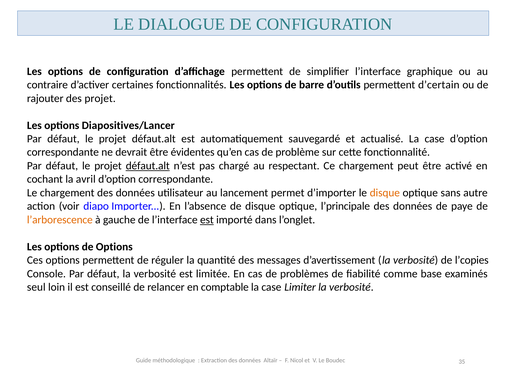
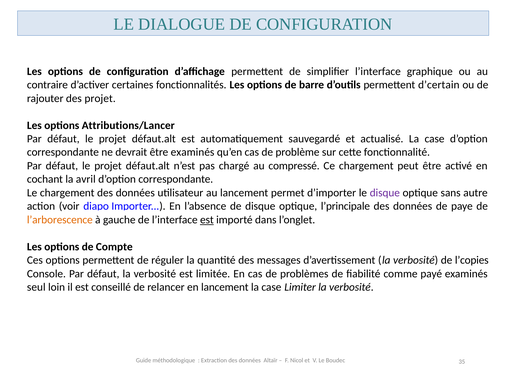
Diapositives/Lancer: Diapositives/Lancer -> Attributions/Lancer
être évidentes: évidentes -> examinés
défaut.alt at (148, 166) underline: present -> none
respectant: respectant -> compressé
disque at (385, 193) colour: orange -> purple
de Options: Options -> Compte
base: base -> payé
en comptable: comptable -> lancement
